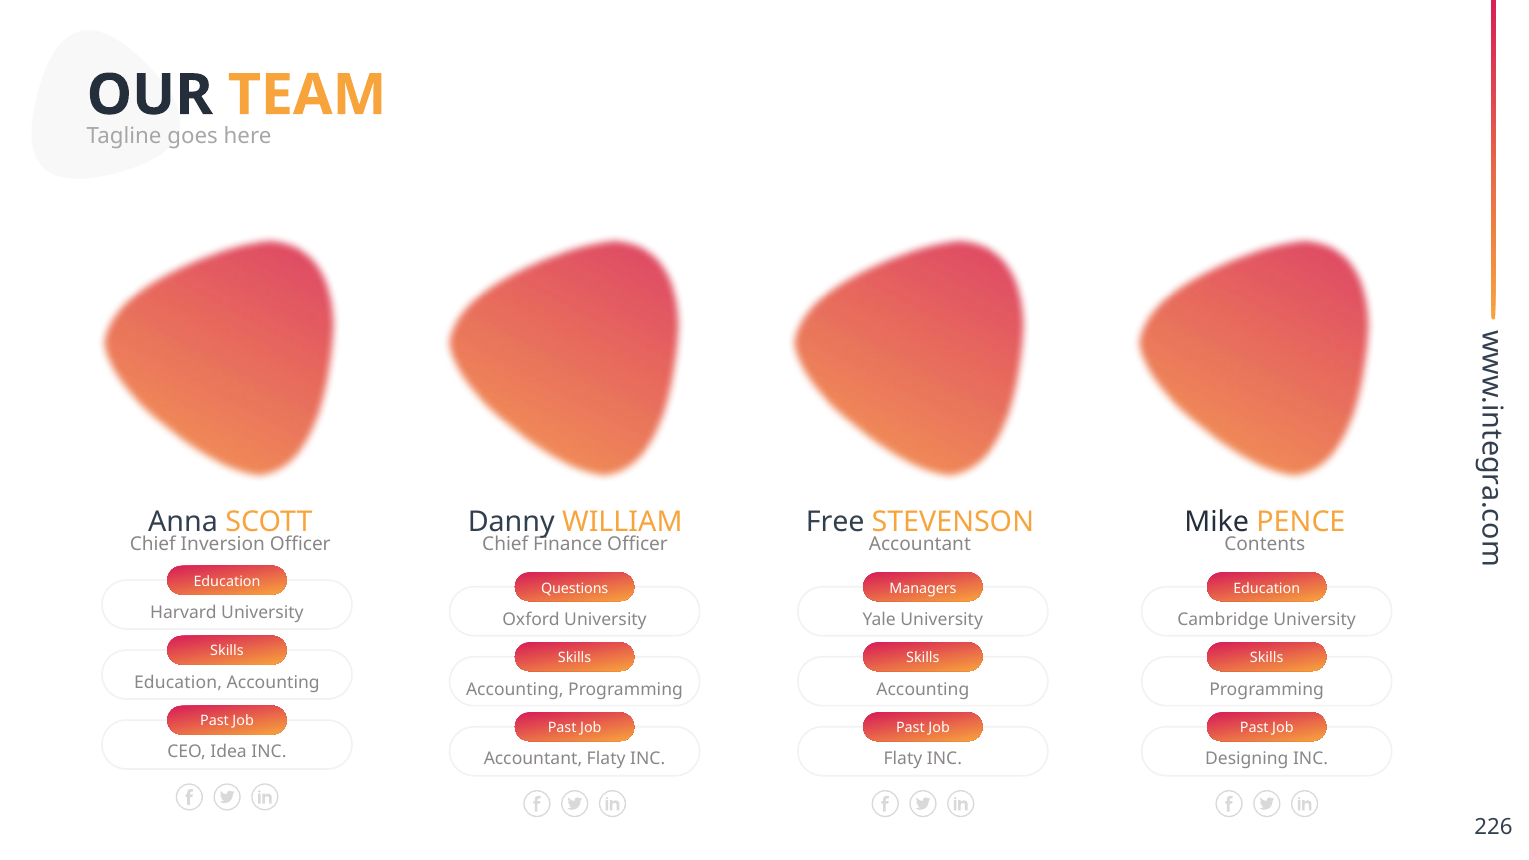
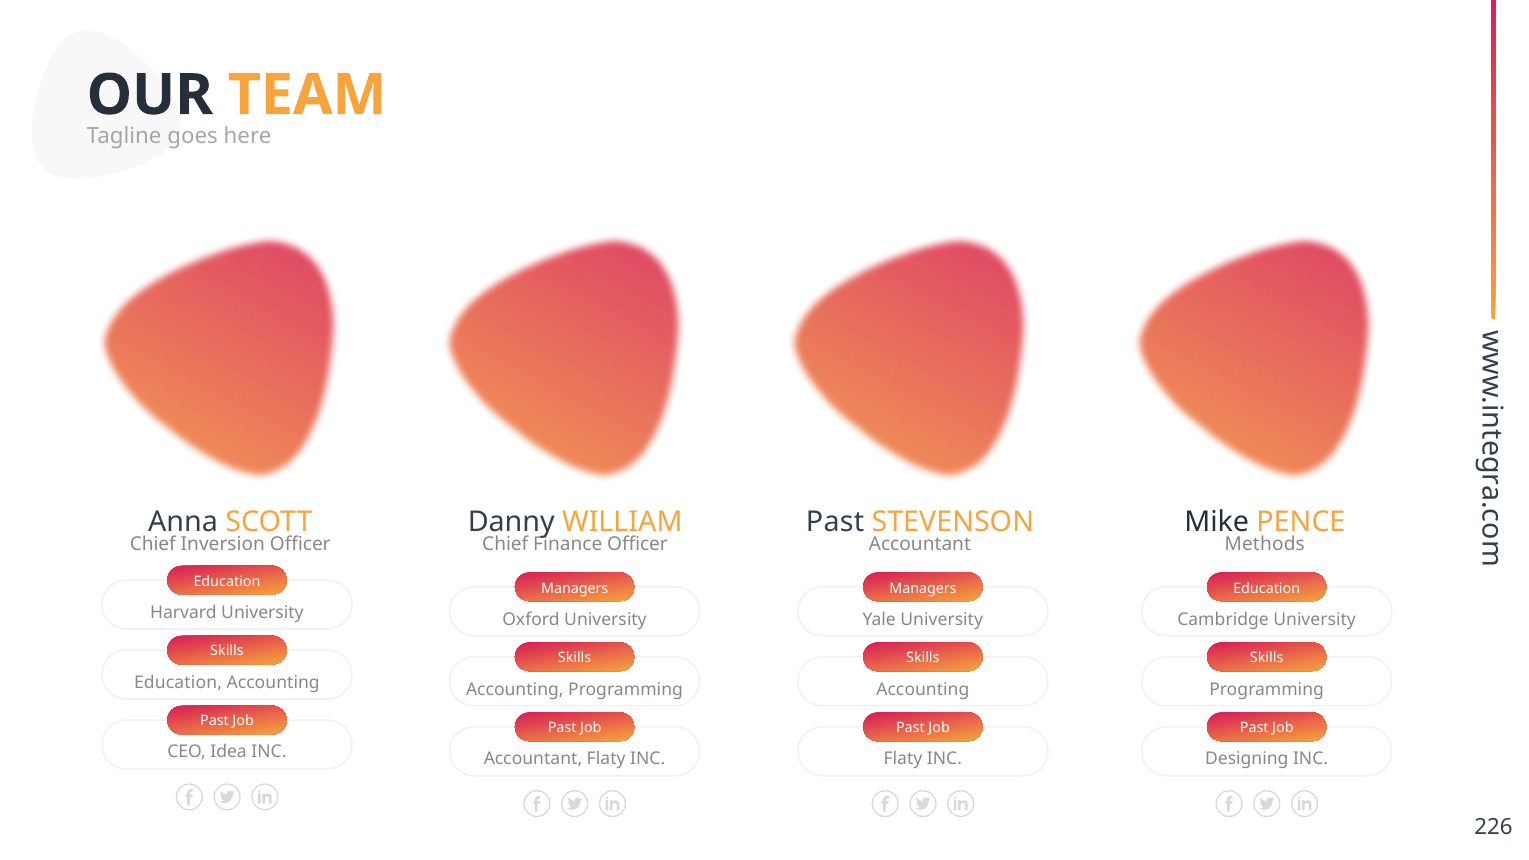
Free at (835, 522): Free -> Past
Contents: Contents -> Methods
Questions at (575, 588): Questions -> Managers
